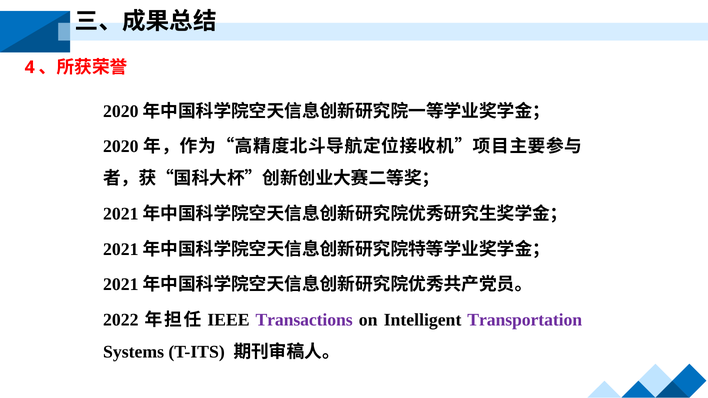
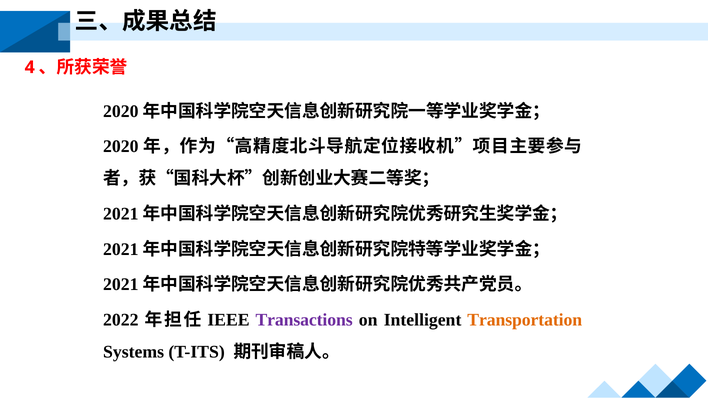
Transportation colour: purple -> orange
